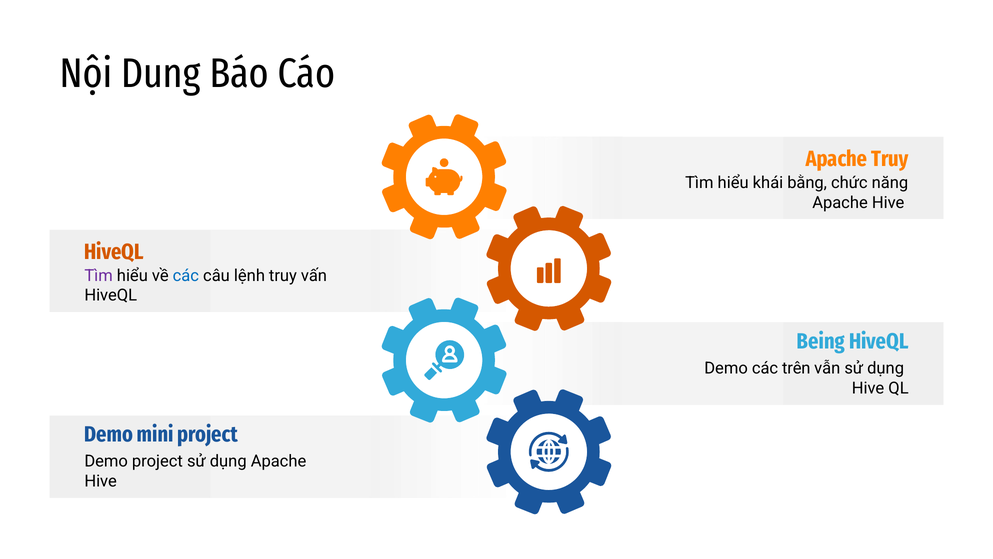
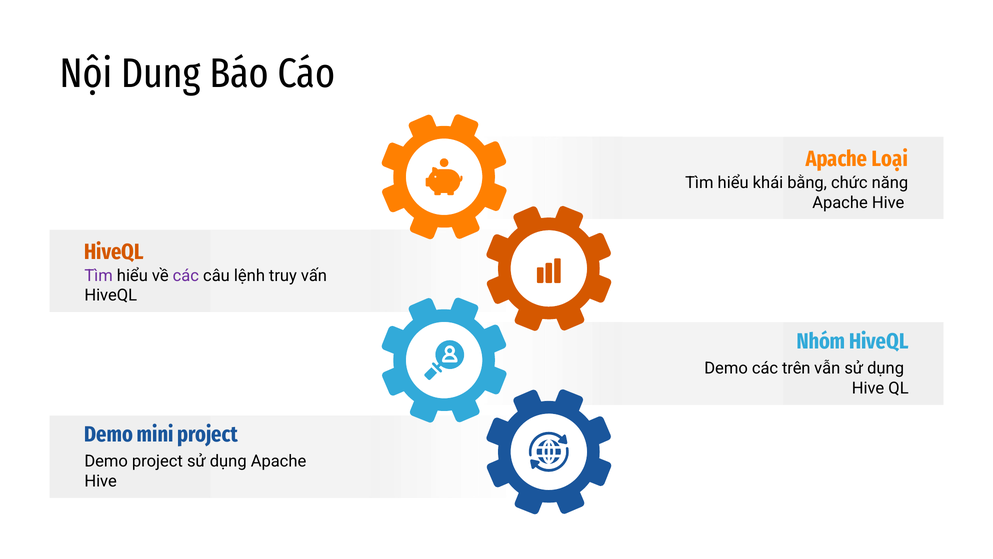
Apache Truy: Truy -> Loại
các at (186, 275) colour: blue -> purple
Being: Being -> Nhóm
